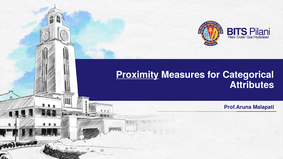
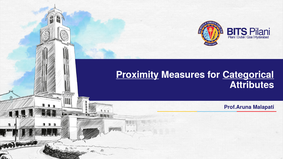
Categorical underline: none -> present
